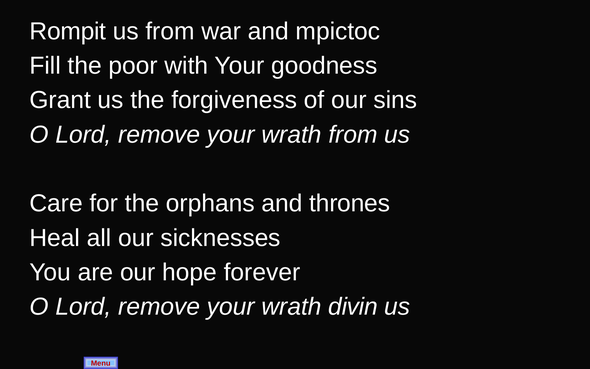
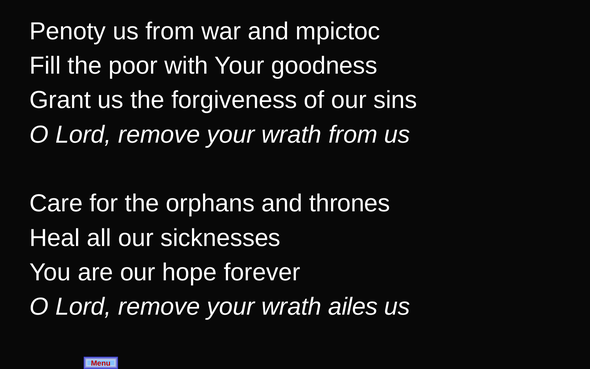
Rompit: Rompit -> Penoty
divin: divin -> ailes
